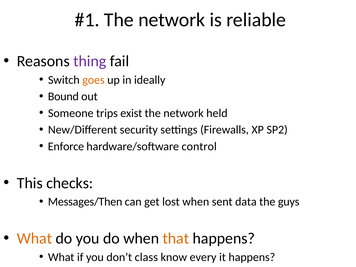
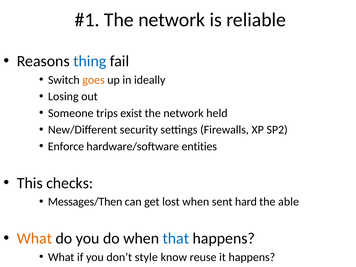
thing colour: purple -> blue
Bound: Bound -> Losing
control: control -> entities
data: data -> hard
guys: guys -> able
that colour: orange -> blue
class: class -> style
every: every -> reuse
